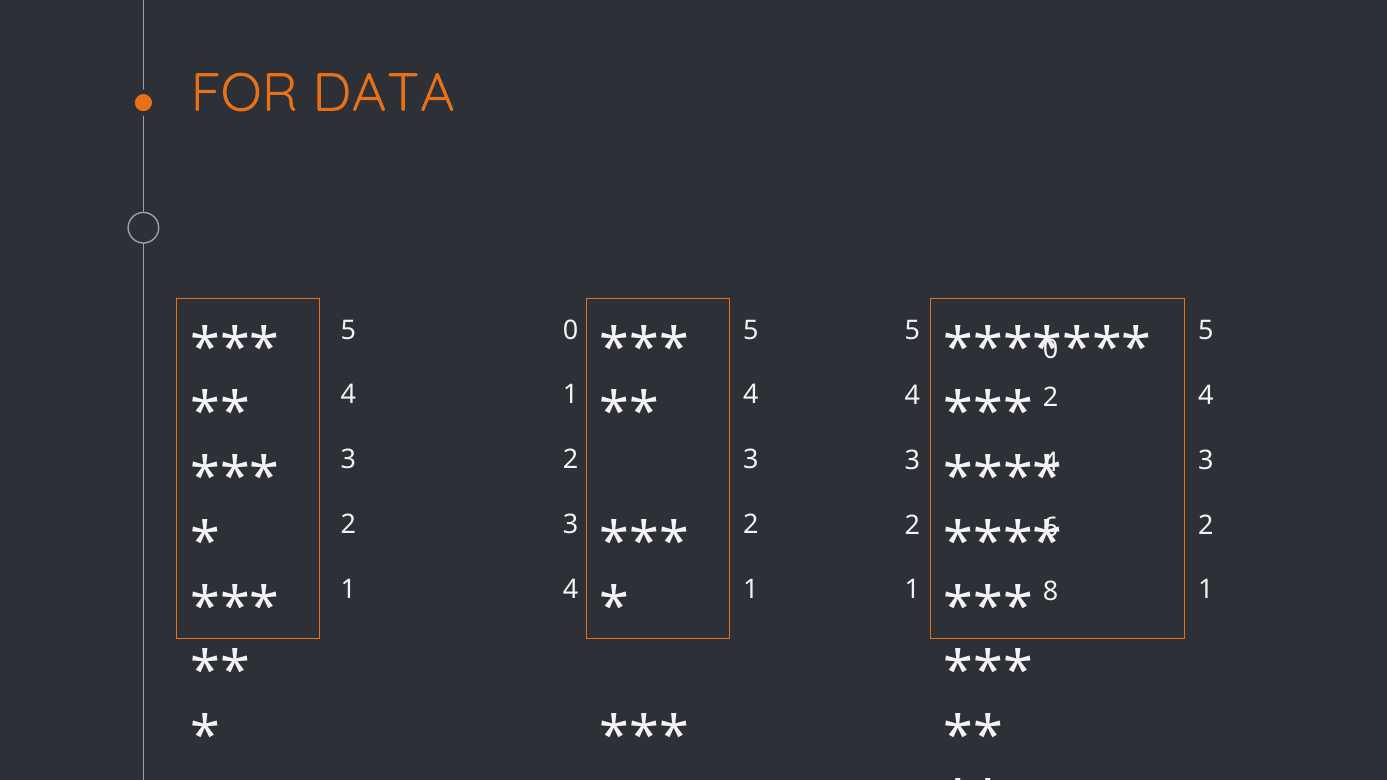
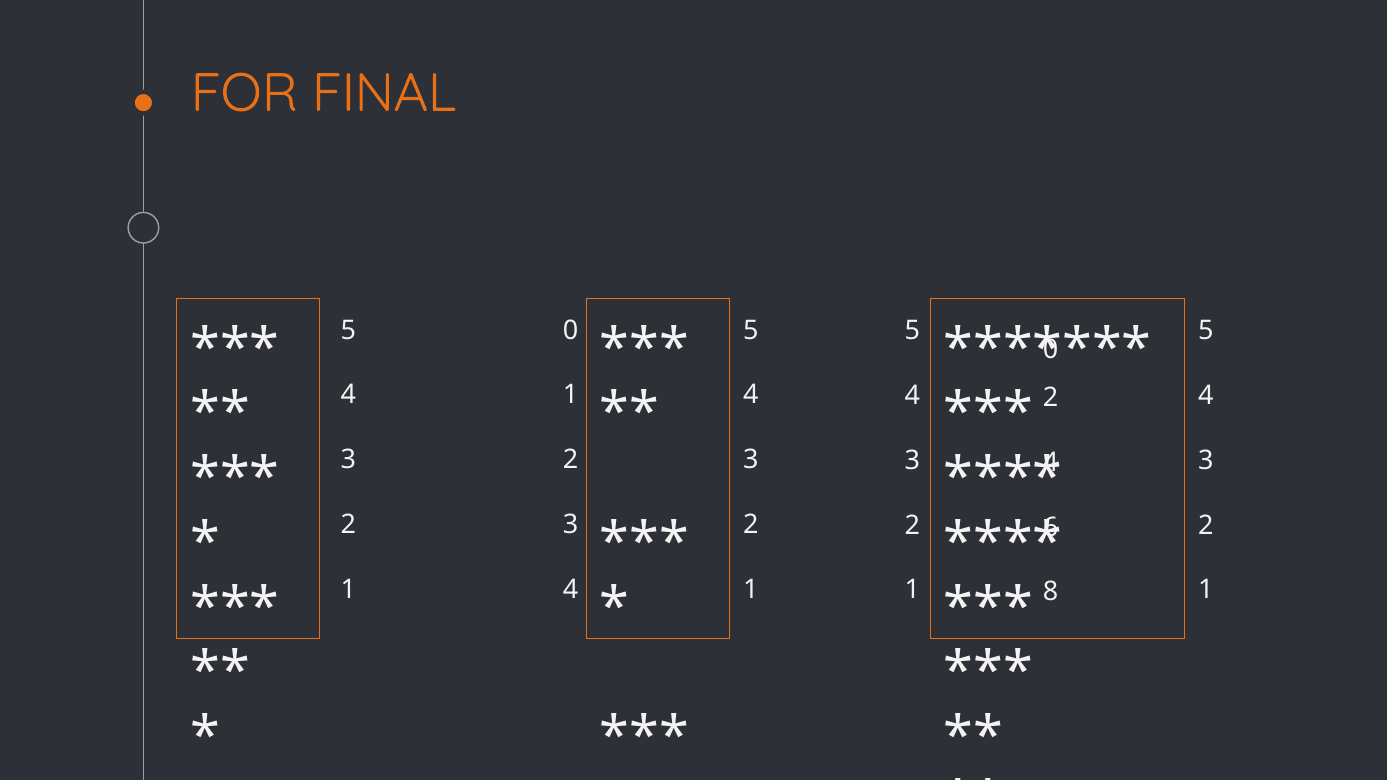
DATA: DATA -> FINAL
